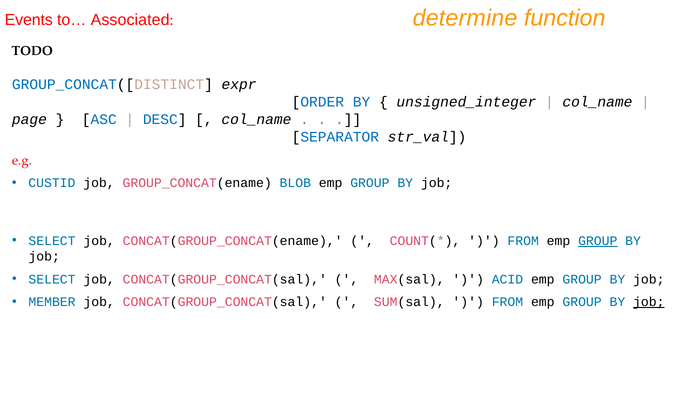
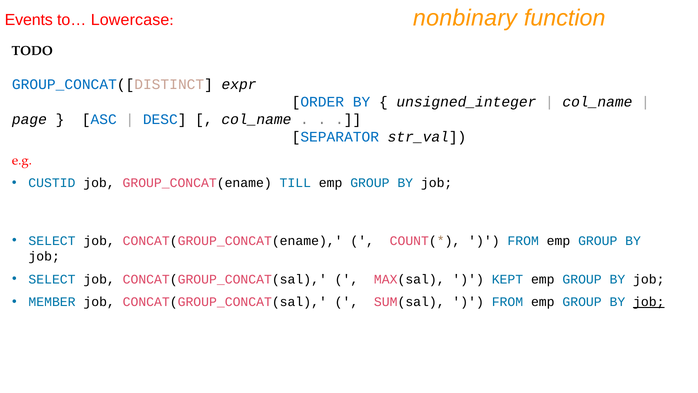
determine: determine -> nonbinary
Associated: Associated -> Lowercase
BLOB: BLOB -> TILL
GROUP at (598, 241) underline: present -> none
ACID: ACID -> KEPT
